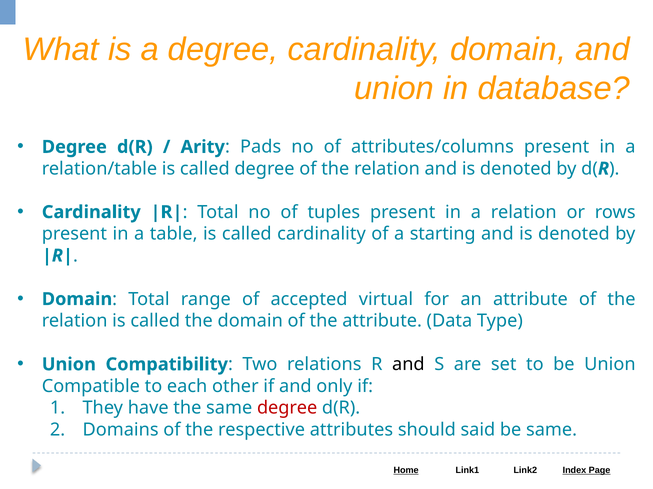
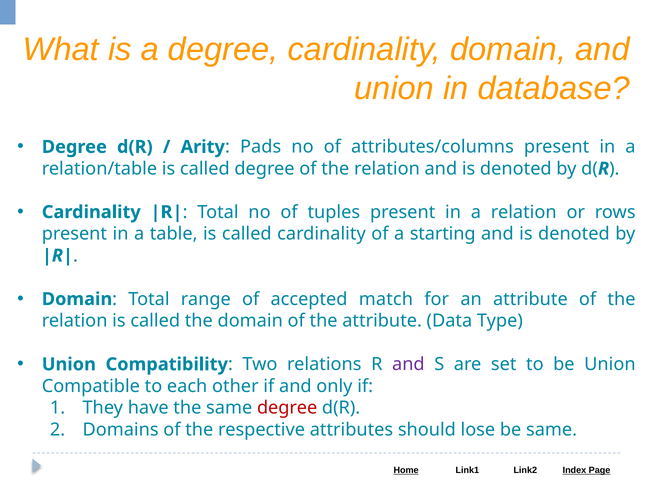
virtual: virtual -> match
and at (408, 365) colour: black -> purple
said: said -> lose
